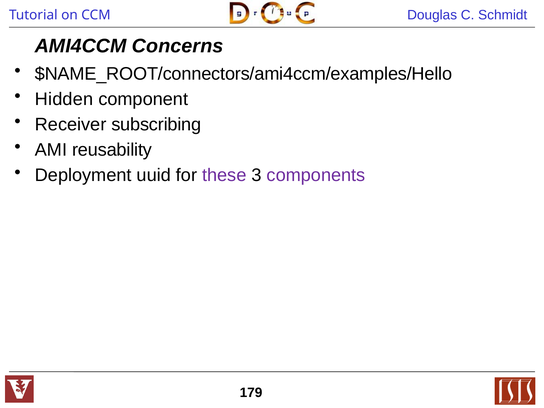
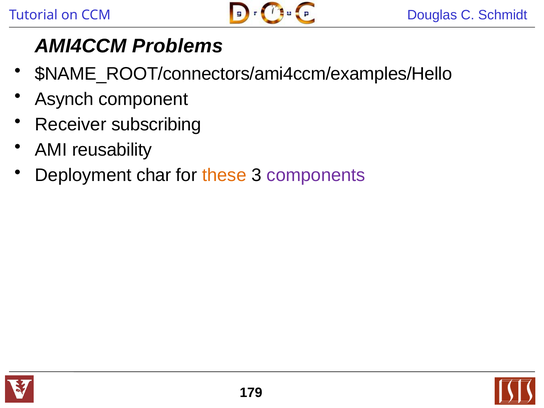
Concerns: Concerns -> Problems
Hidden: Hidden -> Asynch
uuid: uuid -> char
these colour: purple -> orange
